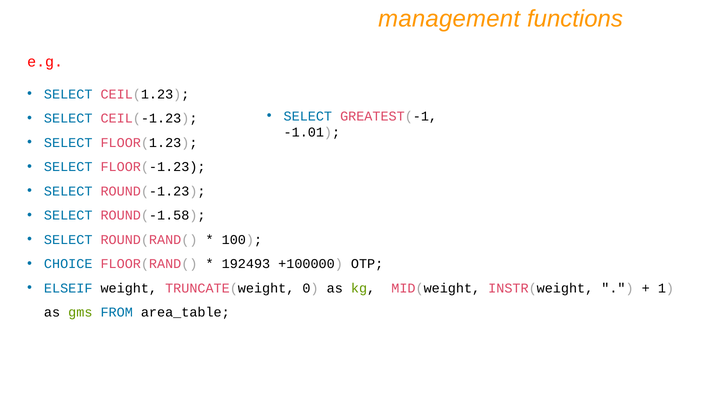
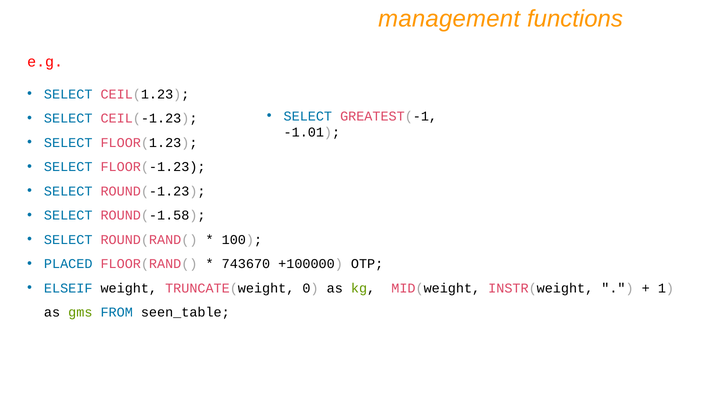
CHOICE: CHOICE -> PLACED
192493: 192493 -> 743670
area_table: area_table -> seen_table
